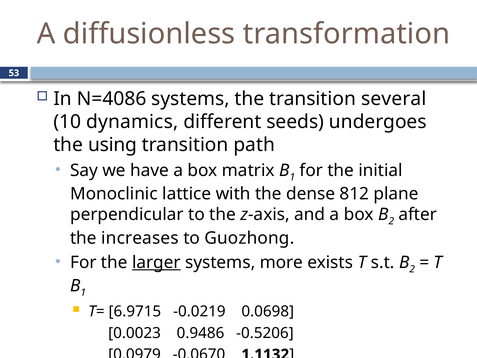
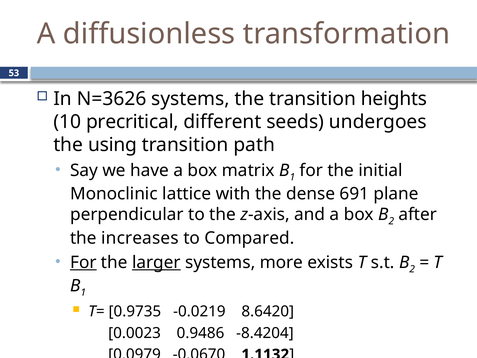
N=4086: N=4086 -> N=3626
several: several -> heights
dynamics: dynamics -> precritical
812: 812 -> 691
Guozhong: Guozhong -> Compared
For at (83, 262) underline: none -> present
6.9715: 6.9715 -> 0.9735
0.0698: 0.0698 -> 8.6420
-0.5206: -0.5206 -> -8.4204
